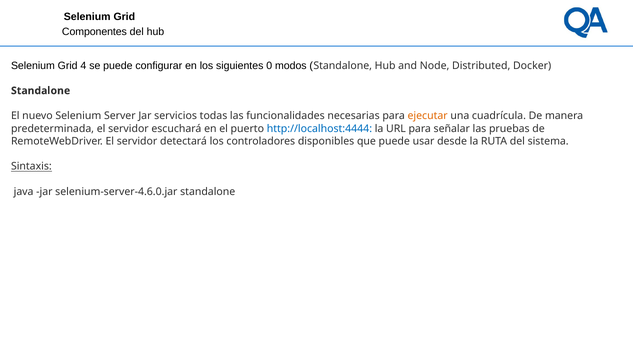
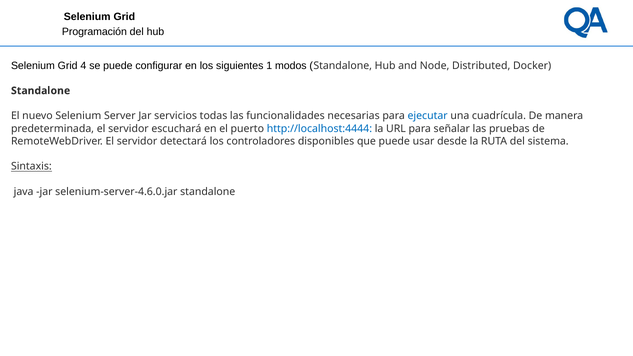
Componentes: Componentes -> Programación
0: 0 -> 1
ejecutar colour: orange -> blue
